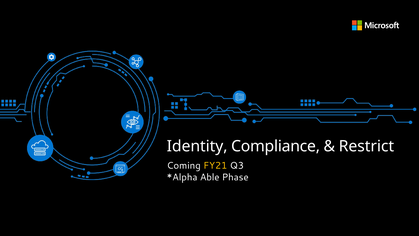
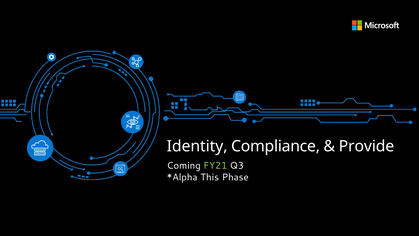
Restrict: Restrict -> Provide
FY21 colour: yellow -> light green
Able: Able -> This
